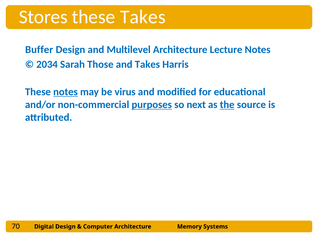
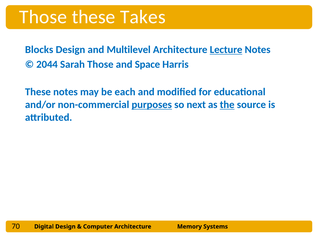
Stores at (43, 17): Stores -> Those
Buffer: Buffer -> Blocks
Lecture underline: none -> present
2034: 2034 -> 2044
and Takes: Takes -> Space
notes at (65, 92) underline: present -> none
virus: virus -> each
